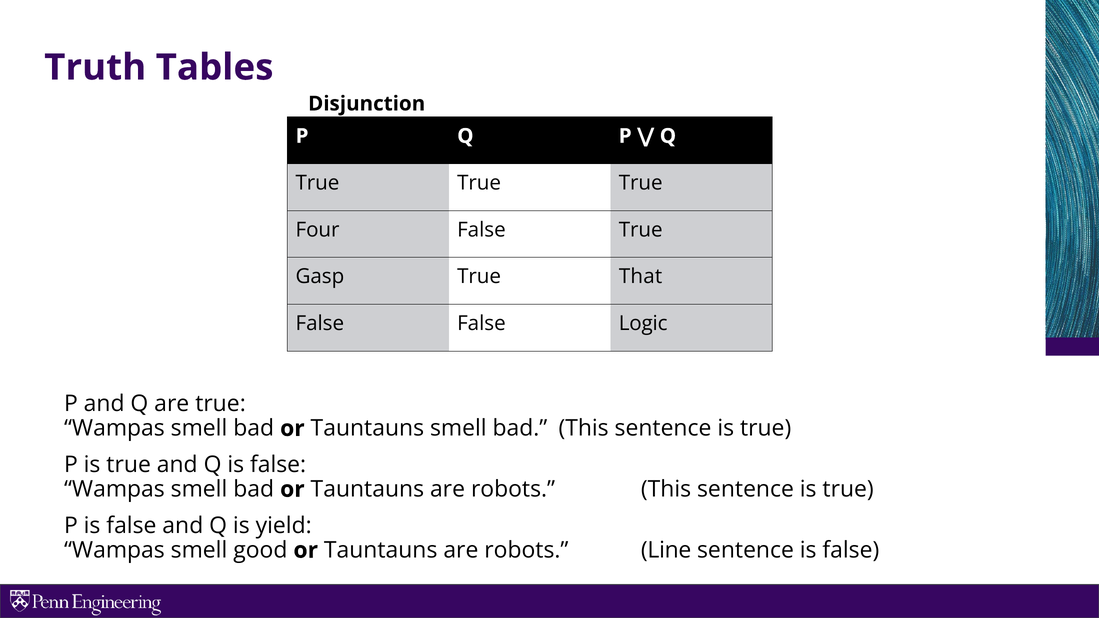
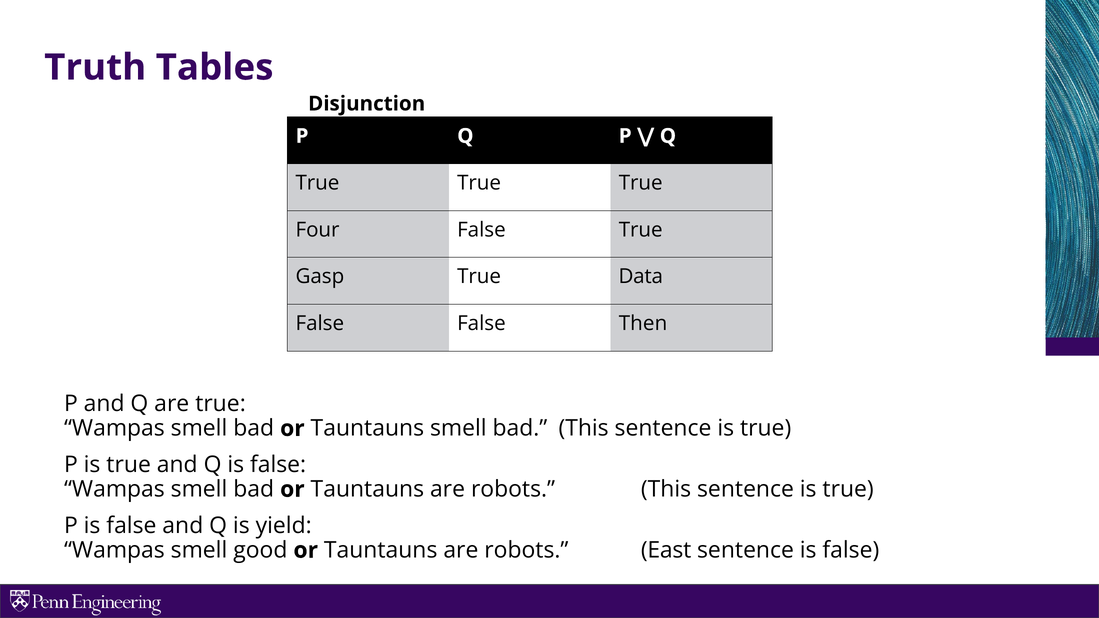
That: That -> Data
Logic: Logic -> Then
Line: Line -> East
